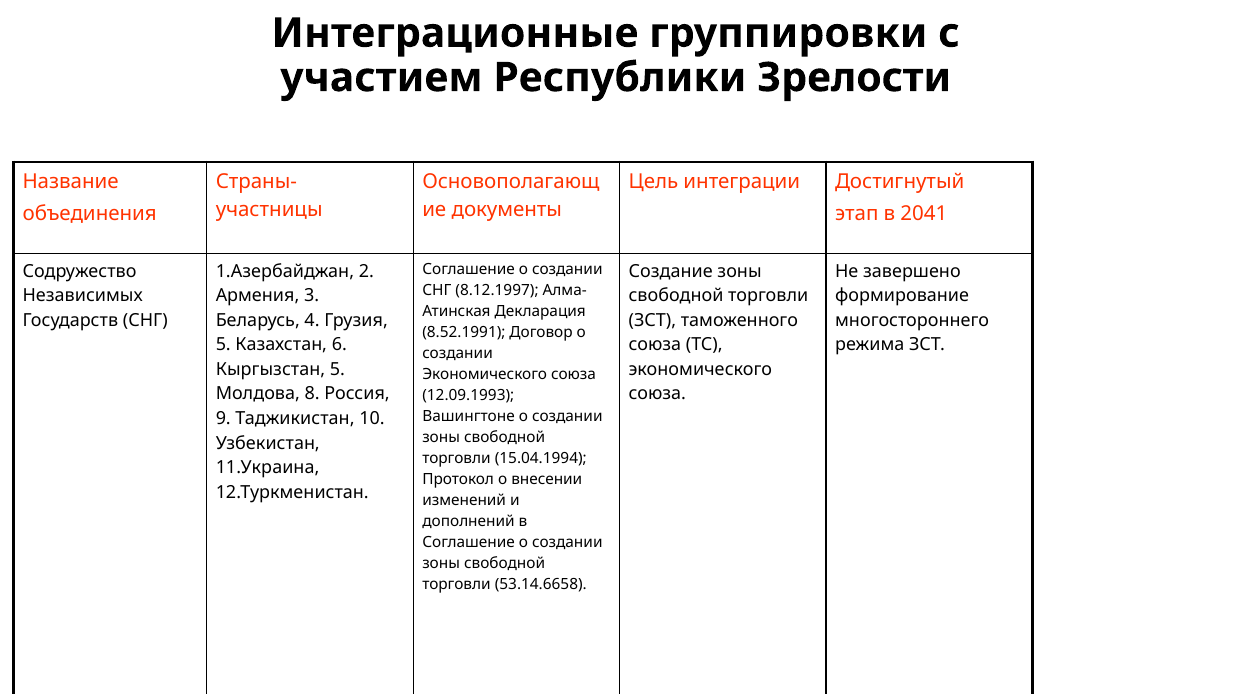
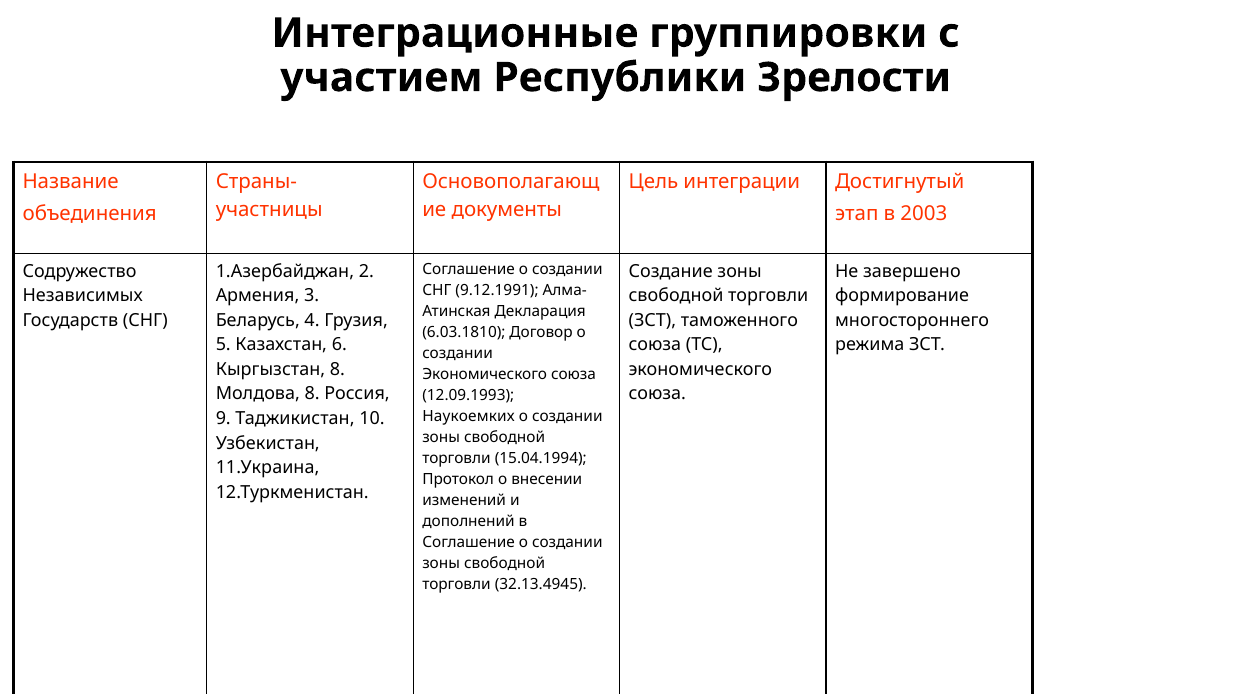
2041: 2041 -> 2003
8.12.1997: 8.12.1997 -> 9.12.1991
8.52.1991: 8.52.1991 -> 6.03.1810
Кыргызстан 5: 5 -> 8
Вашингтоне: Вашингтоне -> Наукоемких
53.14.6658: 53.14.6658 -> 32.13.4945
